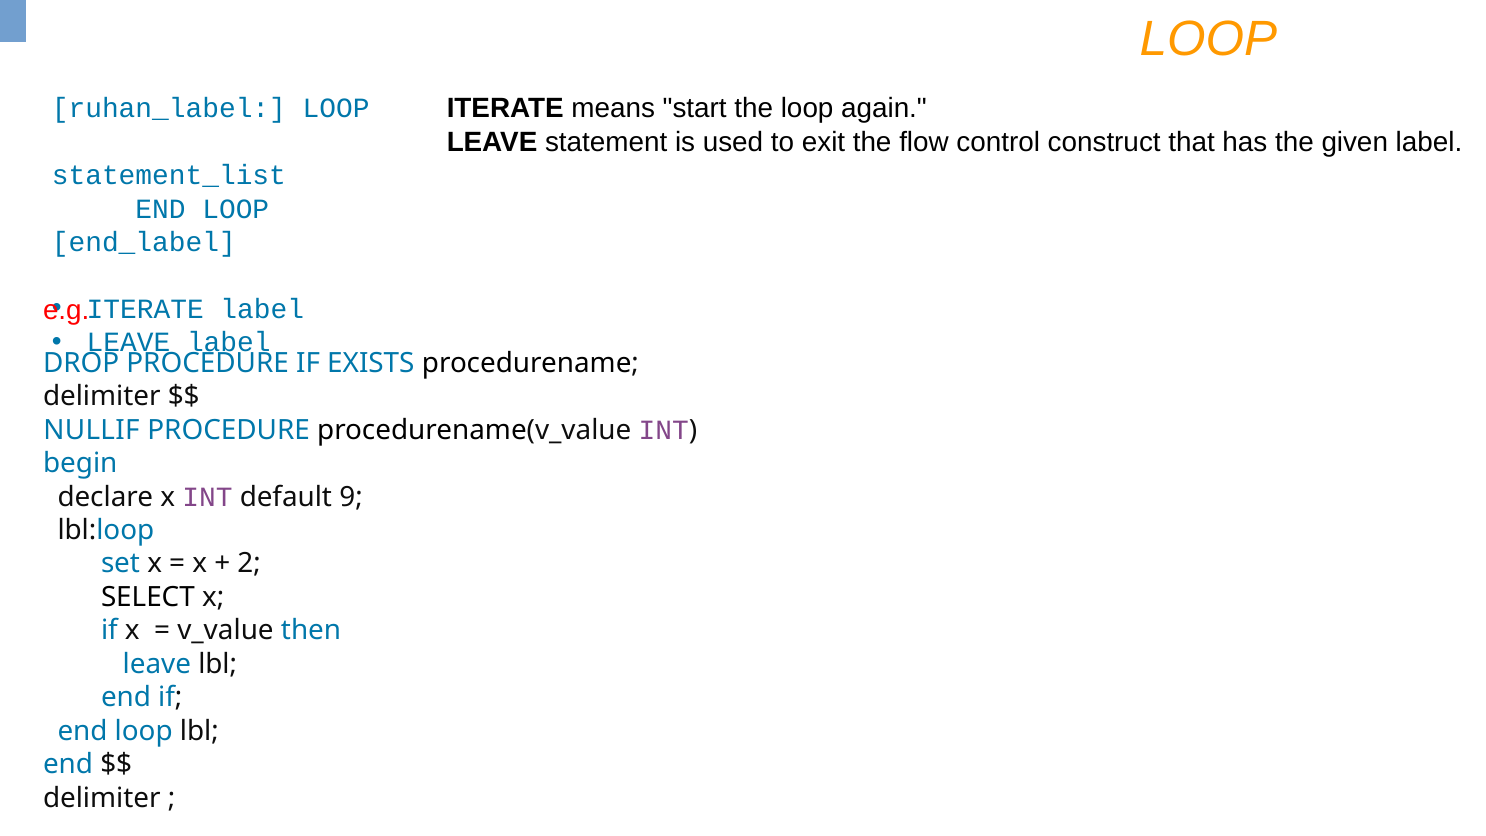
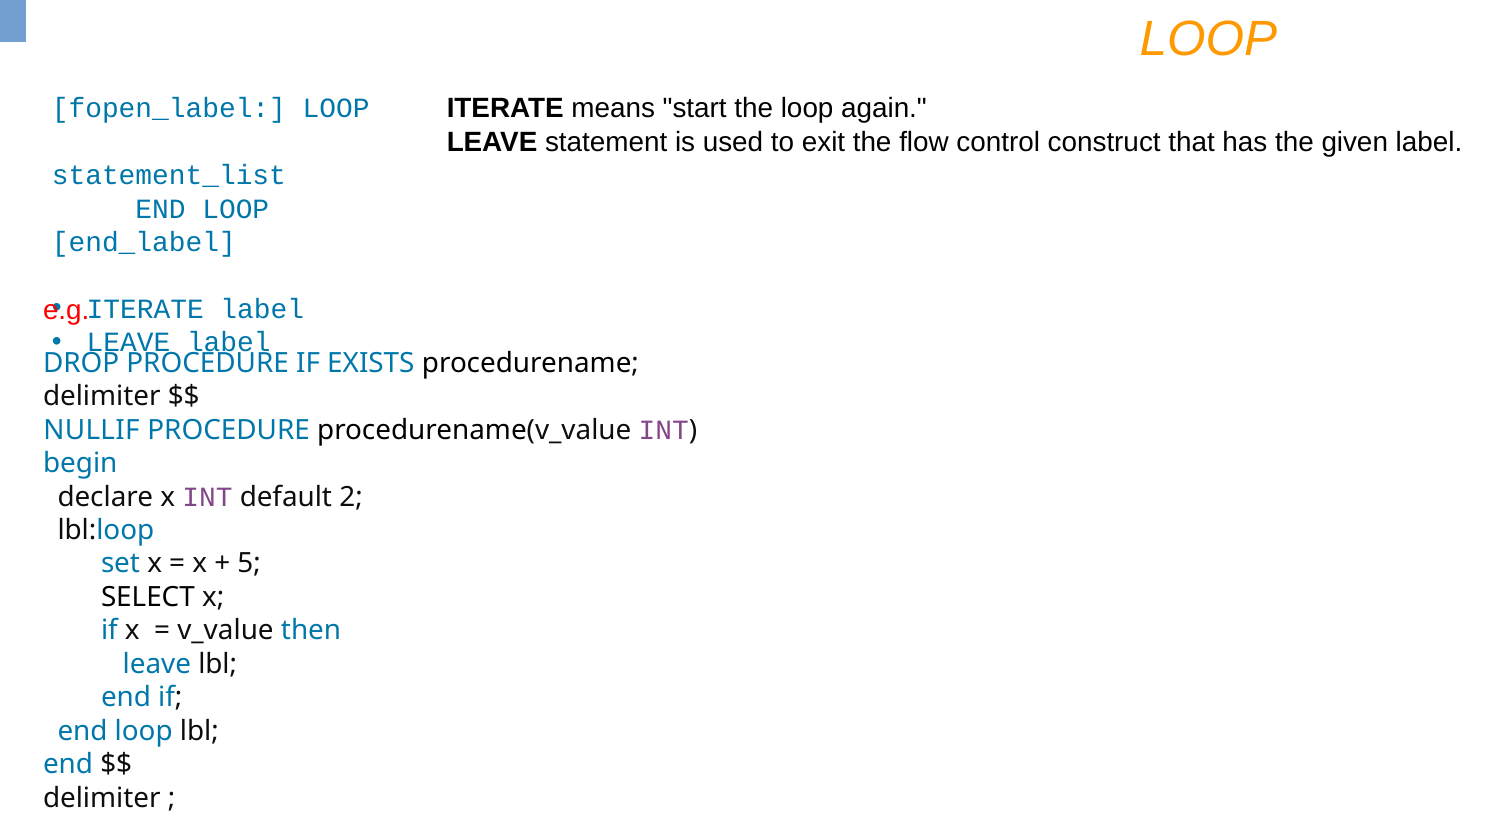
ruhan_label: ruhan_label -> fopen_label
9: 9 -> 2
2: 2 -> 5
